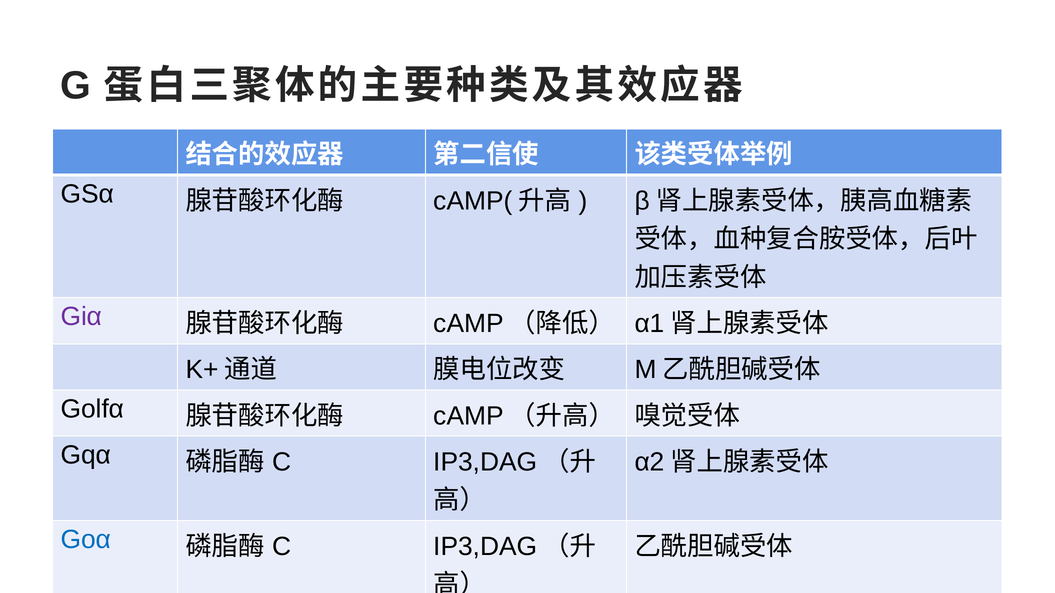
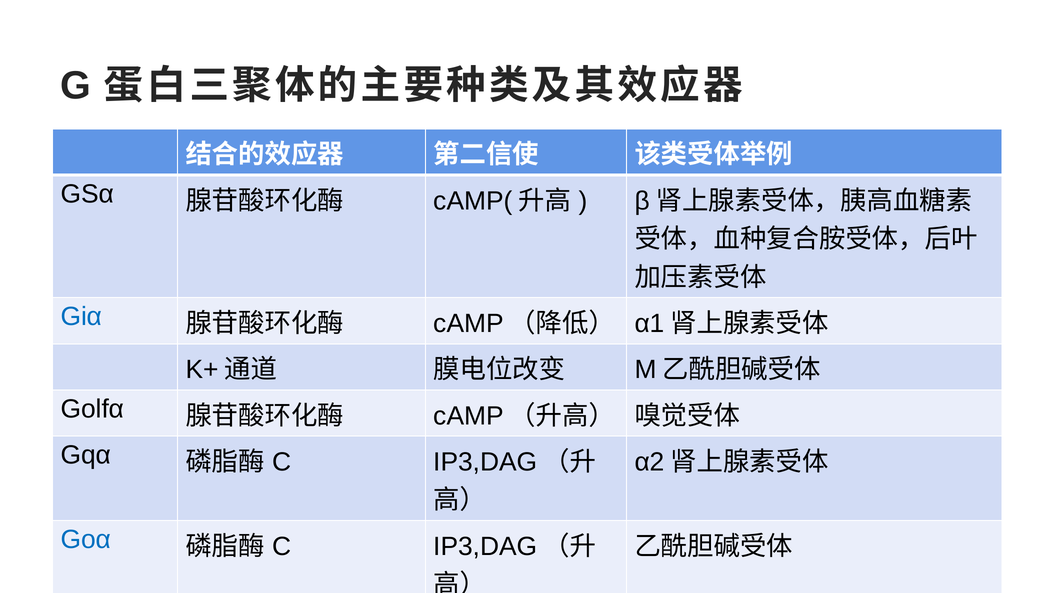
Giα colour: purple -> blue
